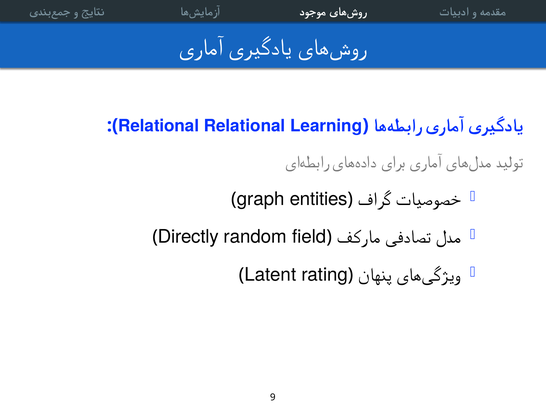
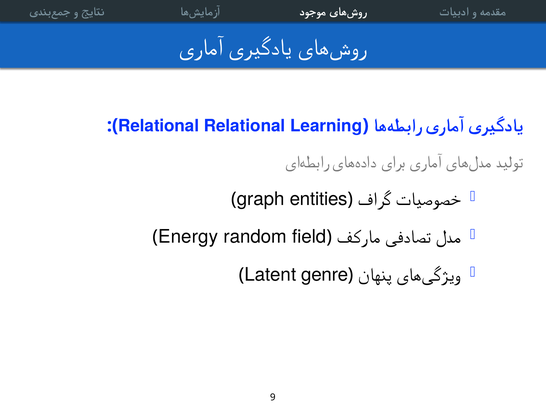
Directly: Directly -> Energy
rating: rating -> genre
